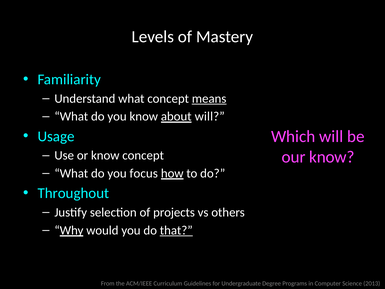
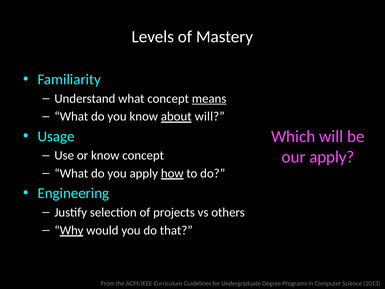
our know: know -> apply
you focus: focus -> apply
Throughout: Throughout -> Engineering
that underline: present -> none
